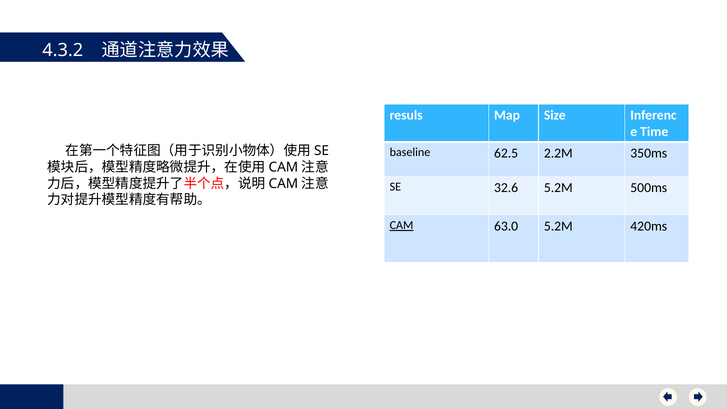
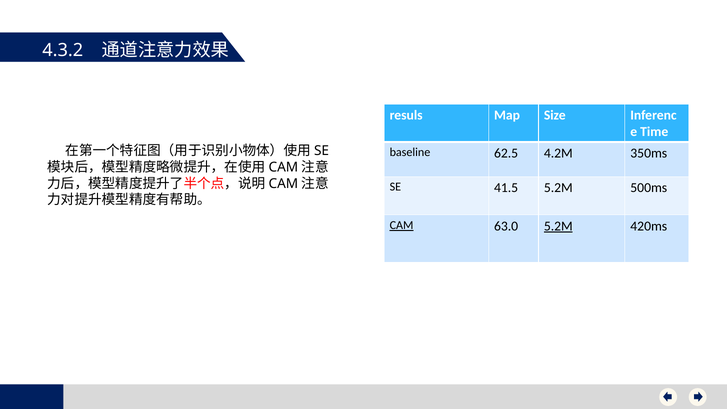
2.2M: 2.2M -> 4.2M
32.6: 32.6 -> 41.5
5.2M at (558, 226) underline: none -> present
